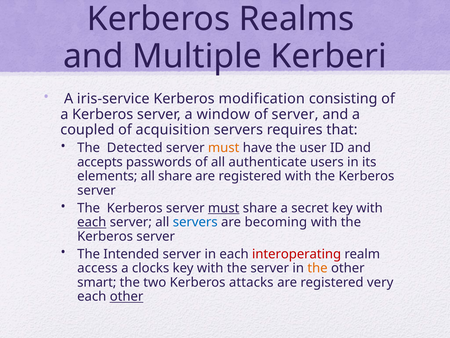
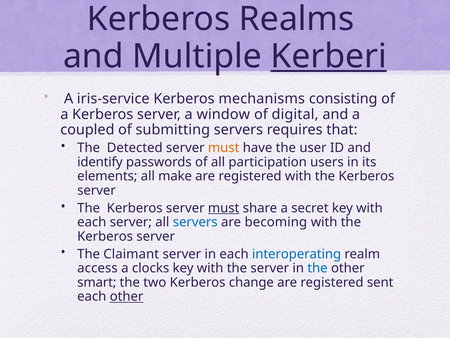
Kerberi underline: none -> present
modification: modification -> mechanisms
of server: server -> digital
acquisition: acquisition -> submitting
accepts: accepts -> identify
authenticate: authenticate -> participation
all share: share -> make
each at (92, 222) underline: present -> none
Intended: Intended -> Claimant
interoperating colour: red -> blue
the at (317, 268) colour: orange -> blue
attacks: attacks -> change
very: very -> sent
